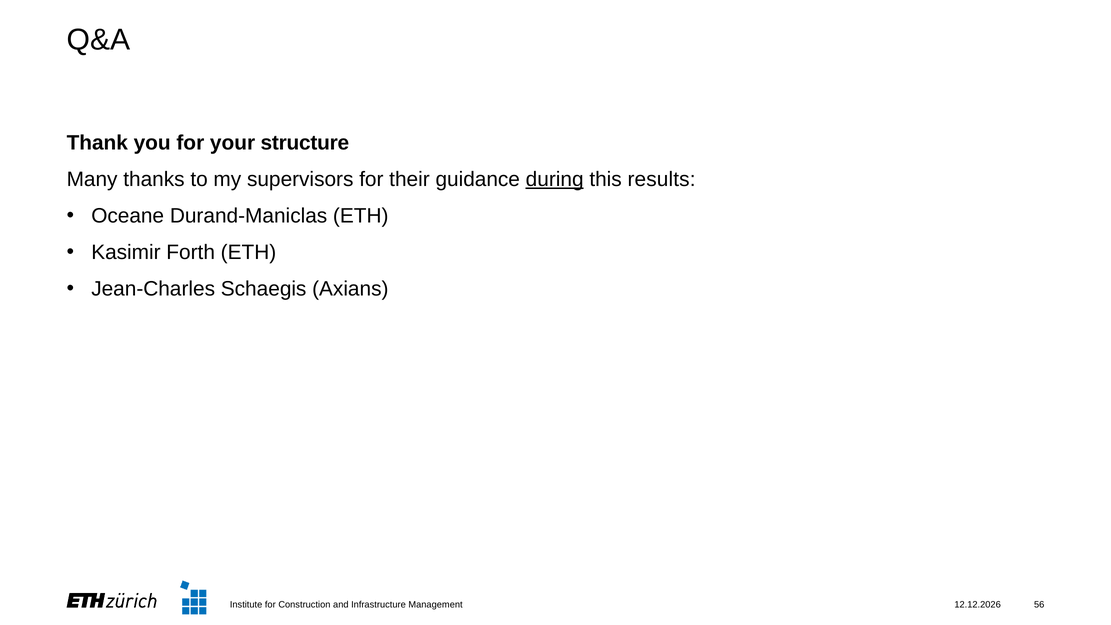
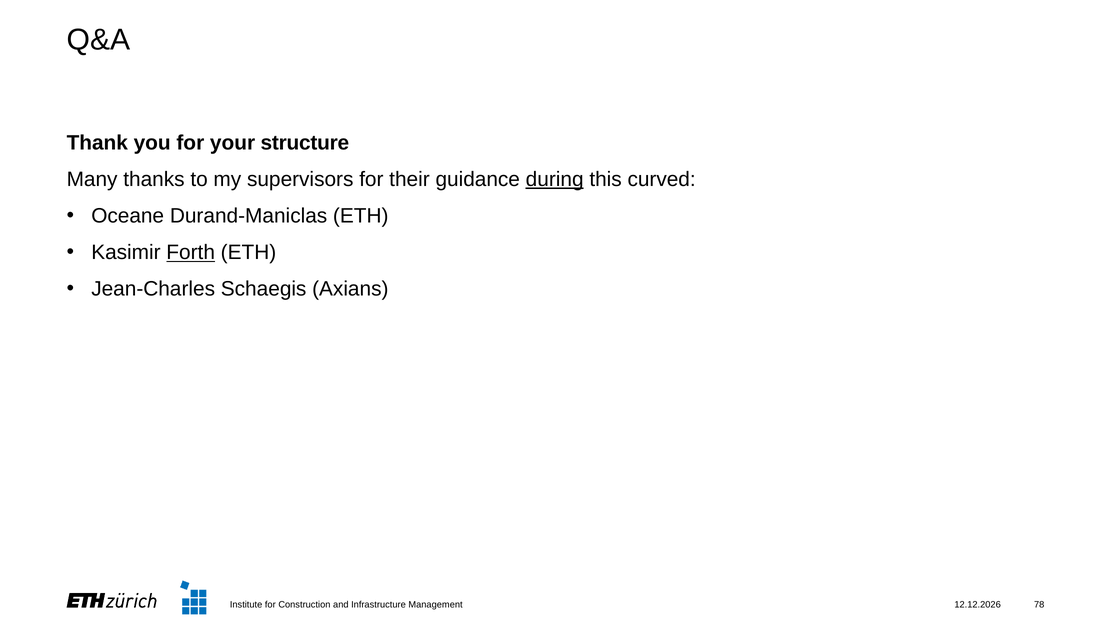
results: results -> curved
Forth underline: none -> present
56: 56 -> 78
